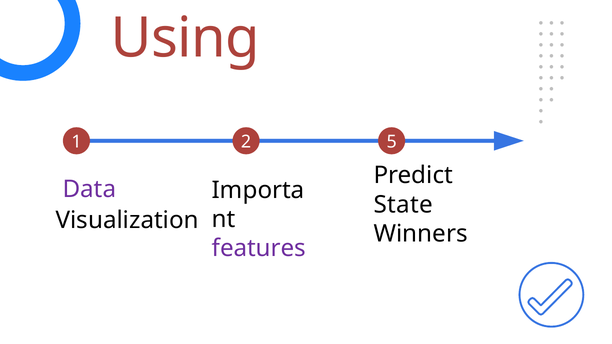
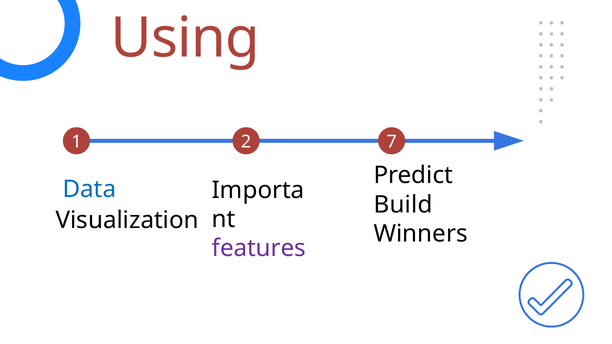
5: 5 -> 7
Data colour: purple -> blue
State: State -> Build
